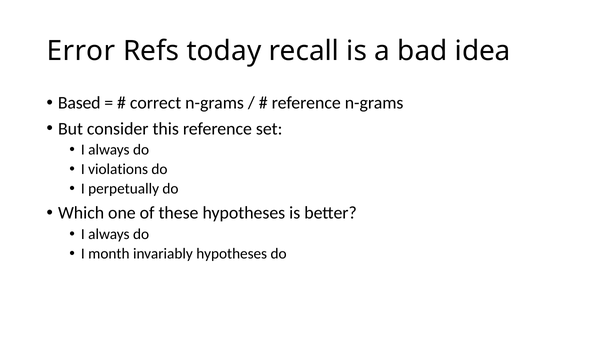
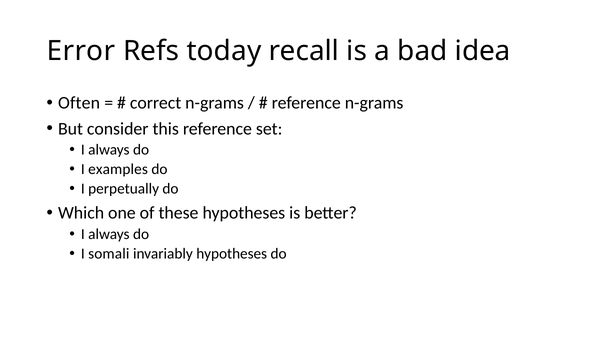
Based: Based -> Often
violations: violations -> examples
month: month -> somali
